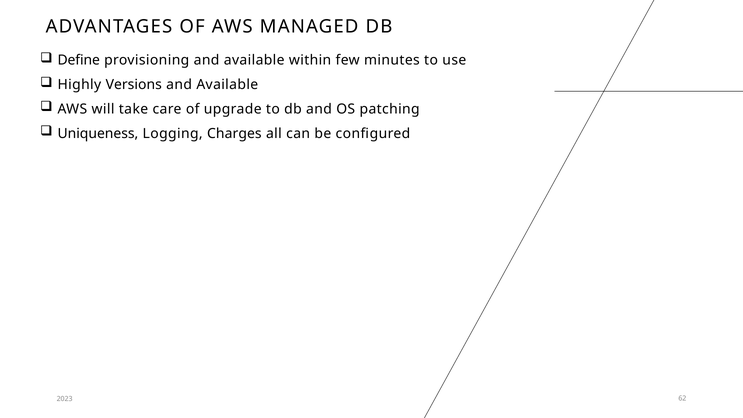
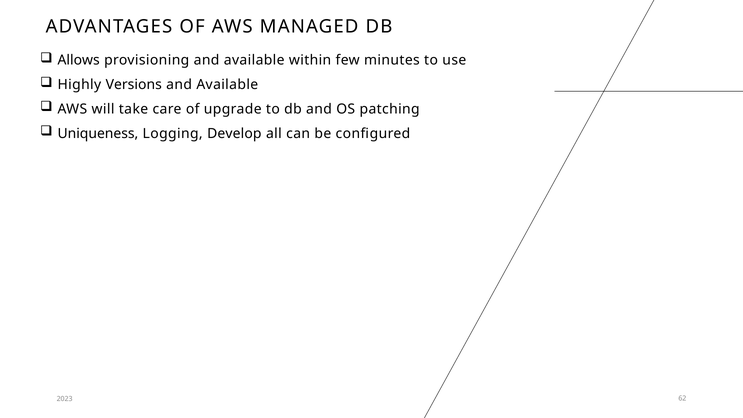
Define: Define -> Allows
Charges: Charges -> Develop
